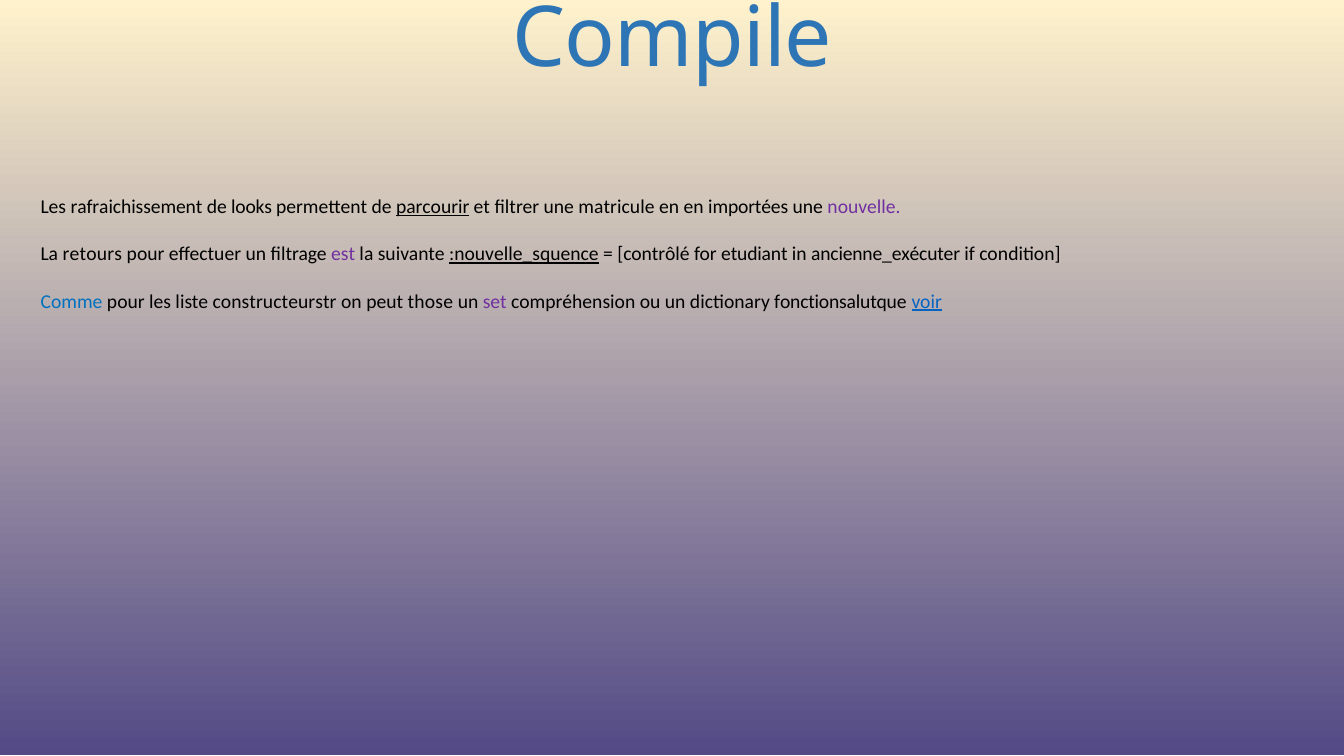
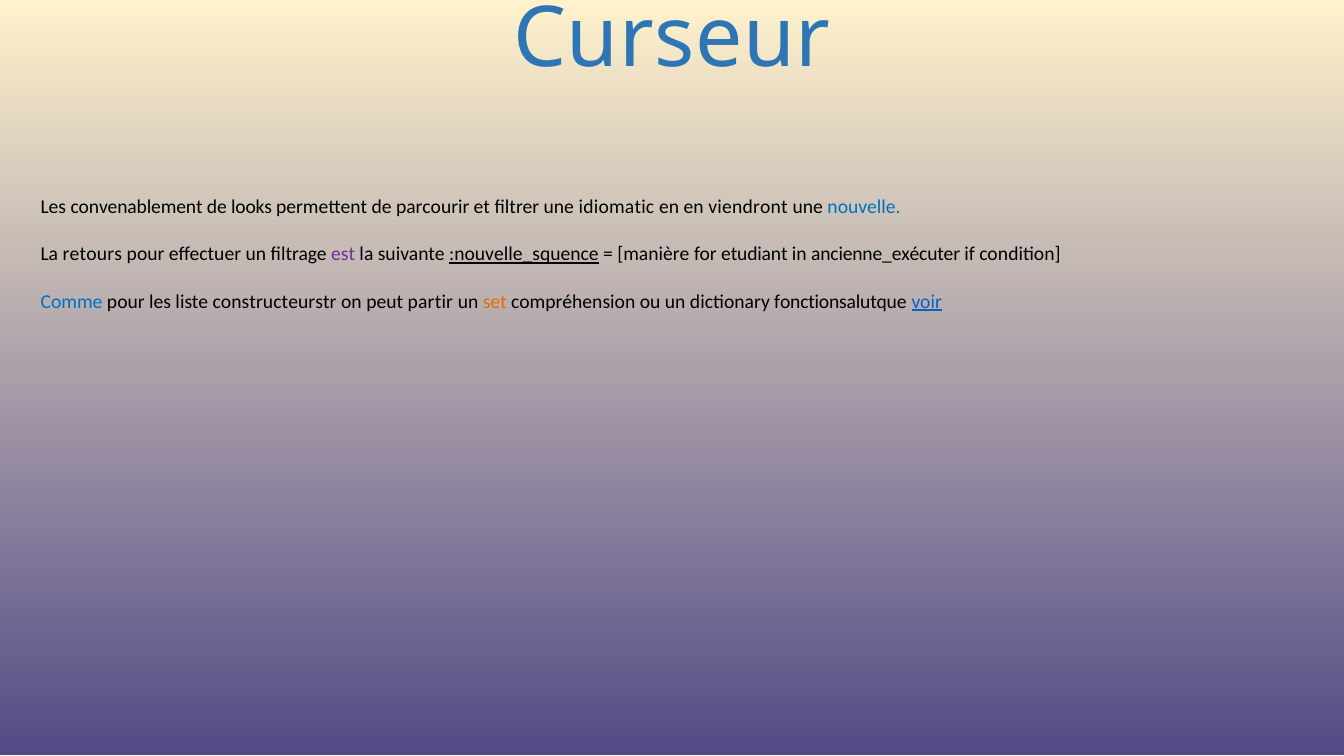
Compile: Compile -> Curseur
rafraichissement: rafraichissement -> convenablement
parcourir underline: present -> none
matricule: matricule -> idiomatic
importées: importées -> viendront
nouvelle colour: purple -> blue
contrôlé: contrôlé -> manière
those: those -> partir
set colour: purple -> orange
